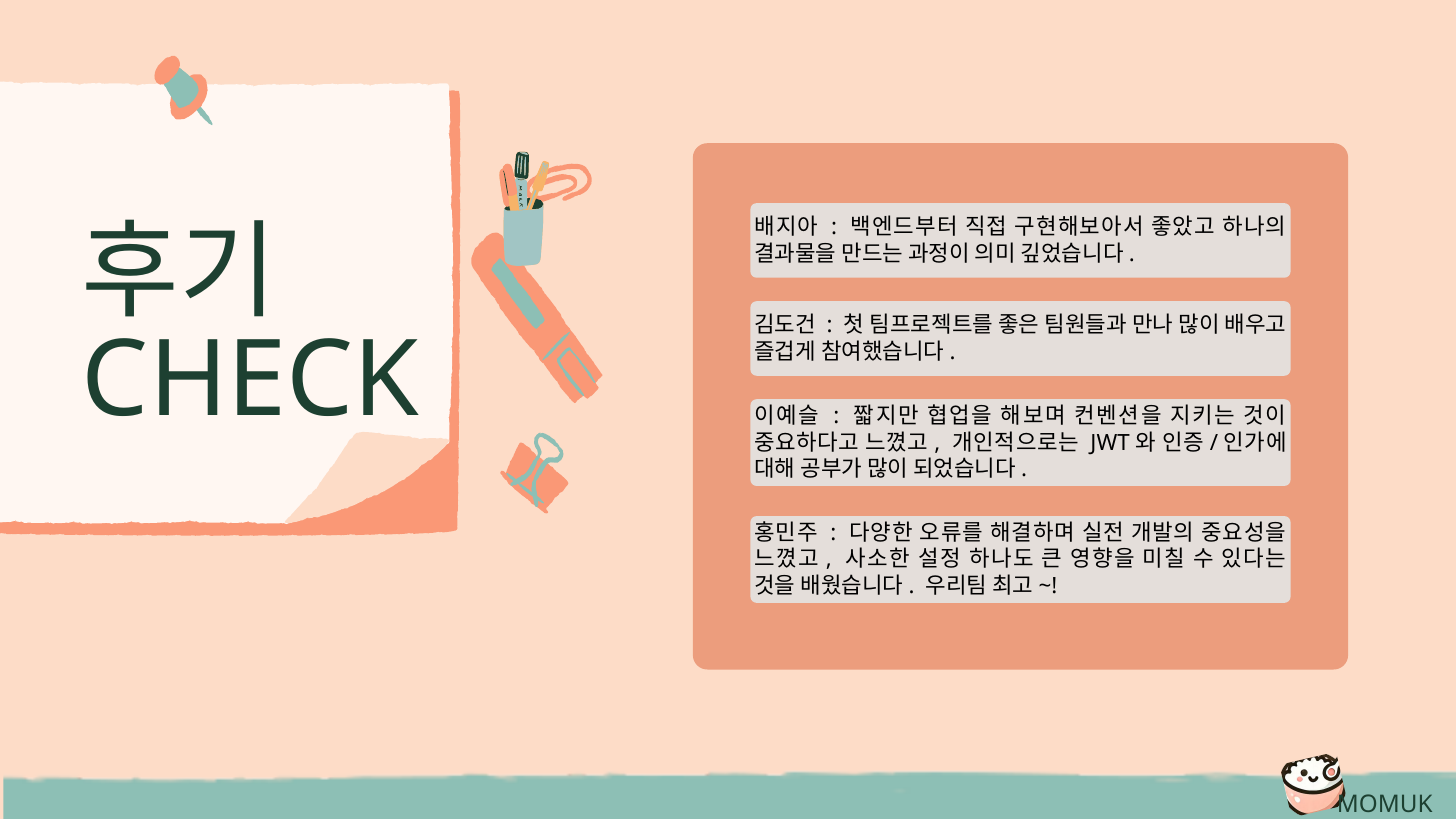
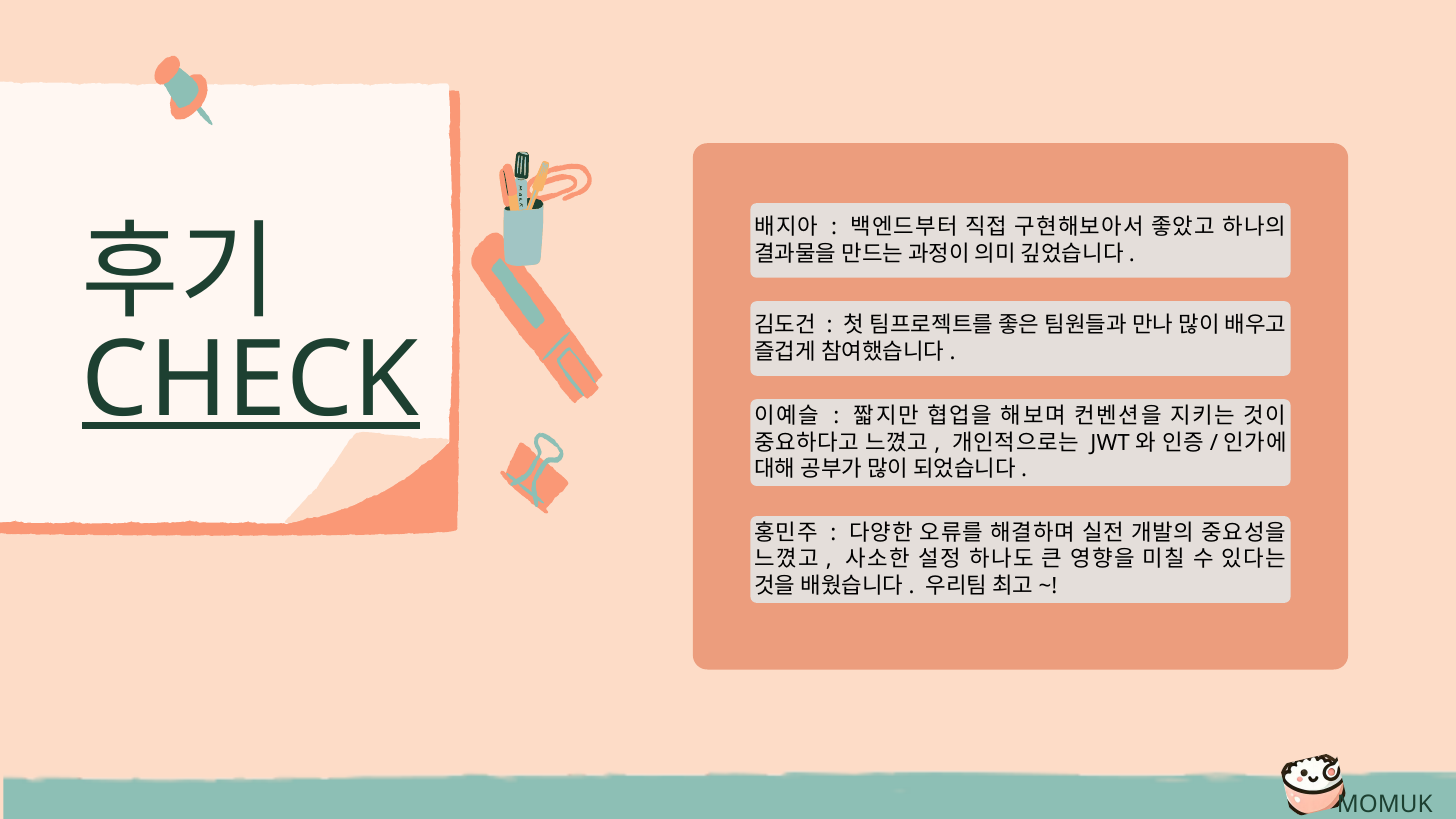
CHECK underline: none -> present
